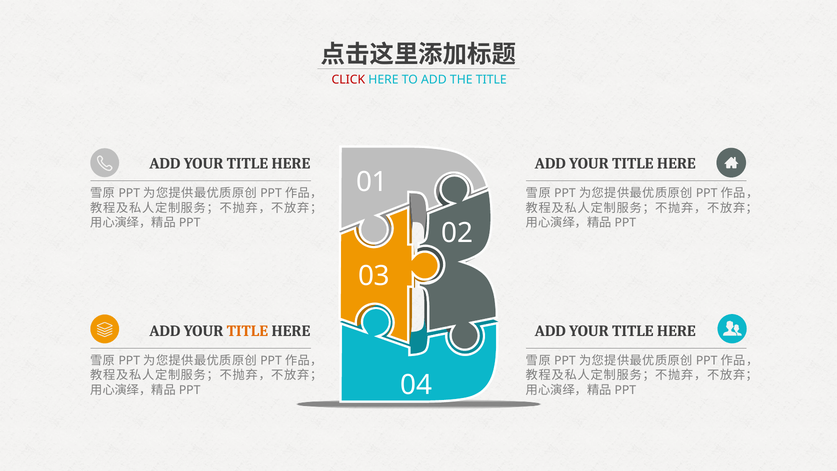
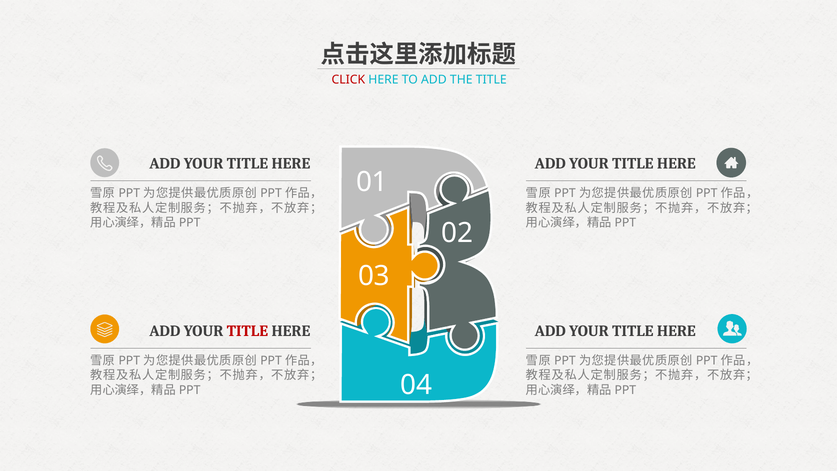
TITLE at (247, 331) colour: orange -> red
